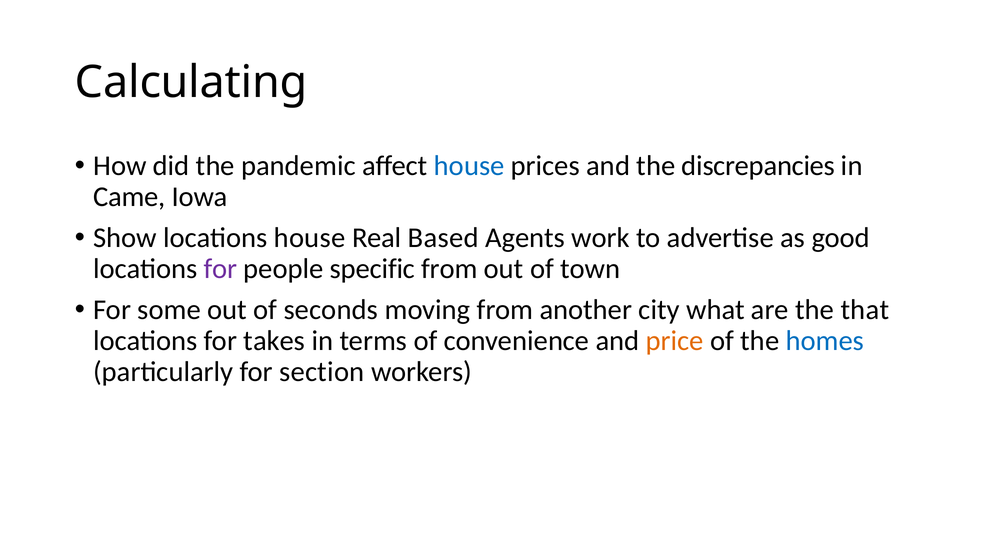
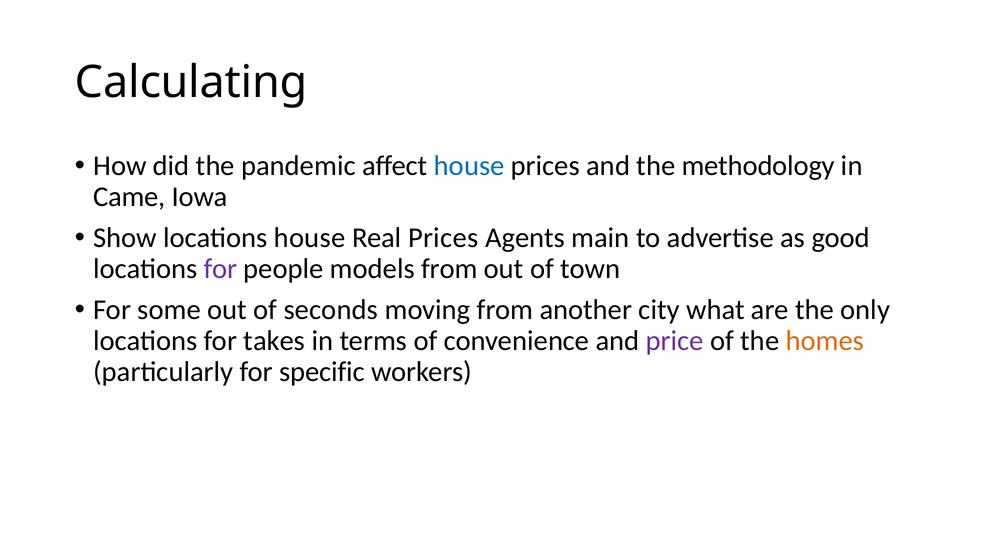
discrepancies: discrepancies -> methodology
Real Based: Based -> Prices
work: work -> main
specific: specific -> models
that: that -> only
price colour: orange -> purple
homes colour: blue -> orange
section: section -> specific
